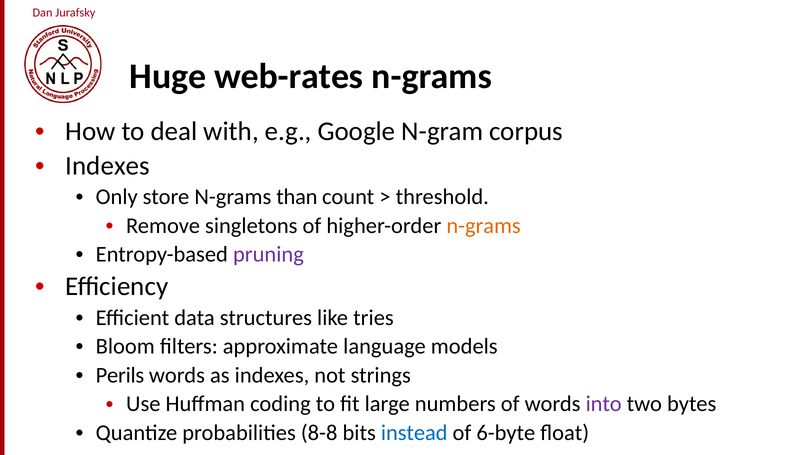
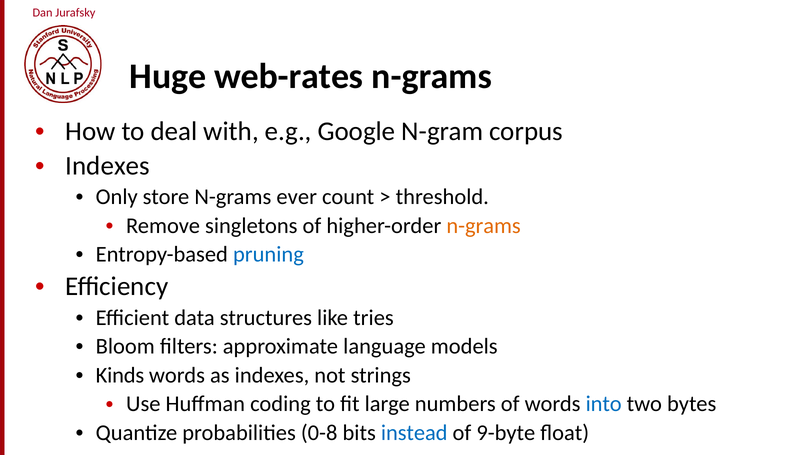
than: than -> ever
pruning colour: purple -> blue
Perils: Perils -> Kinds
into colour: purple -> blue
8-8: 8-8 -> 0-8
6-byte: 6-byte -> 9-byte
